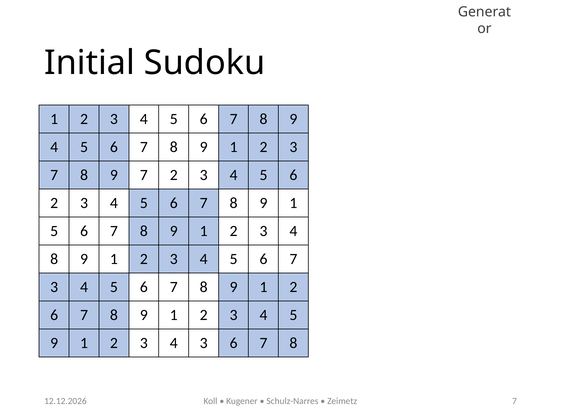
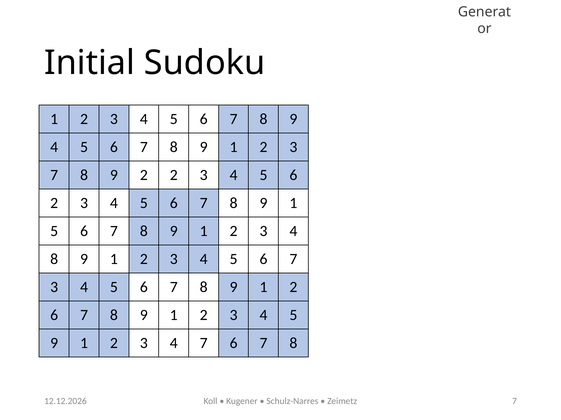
9 7: 7 -> 2
4 3: 3 -> 7
